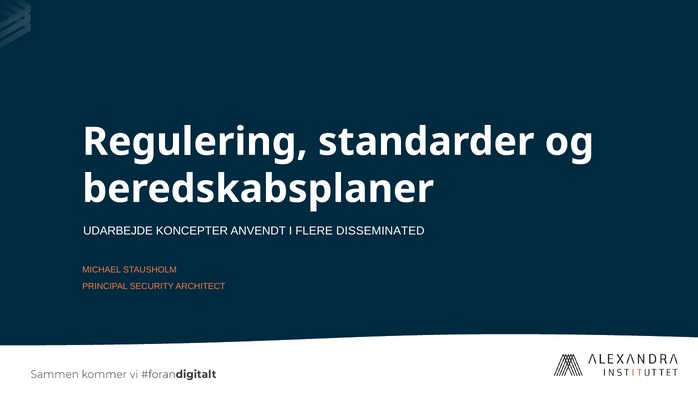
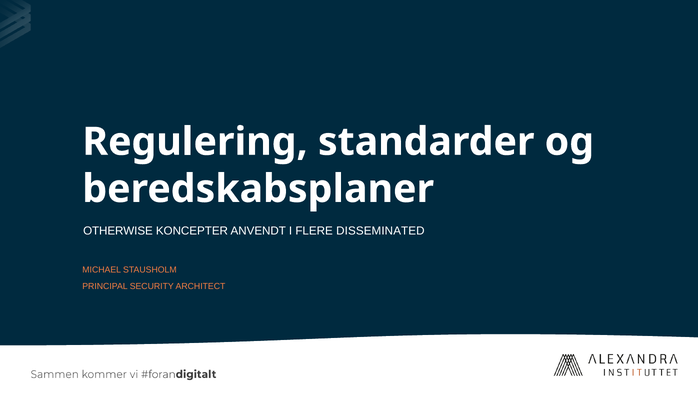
UDARBEJDE: UDARBEJDE -> OTHERWISE
